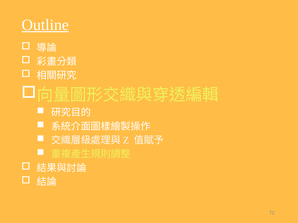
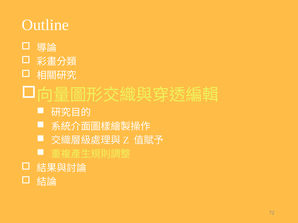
Outline underline: present -> none
